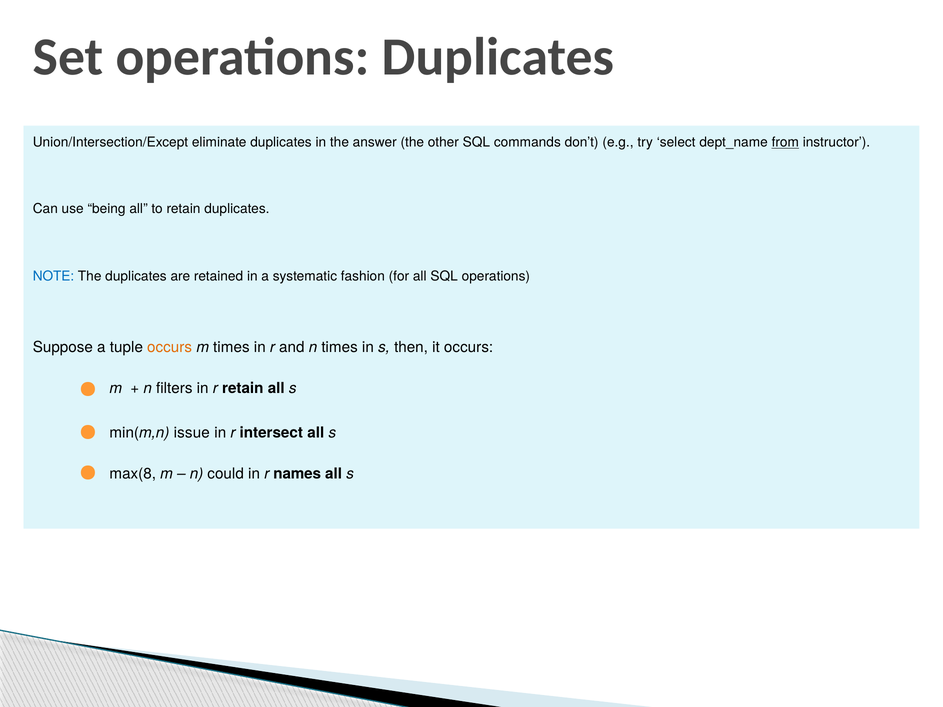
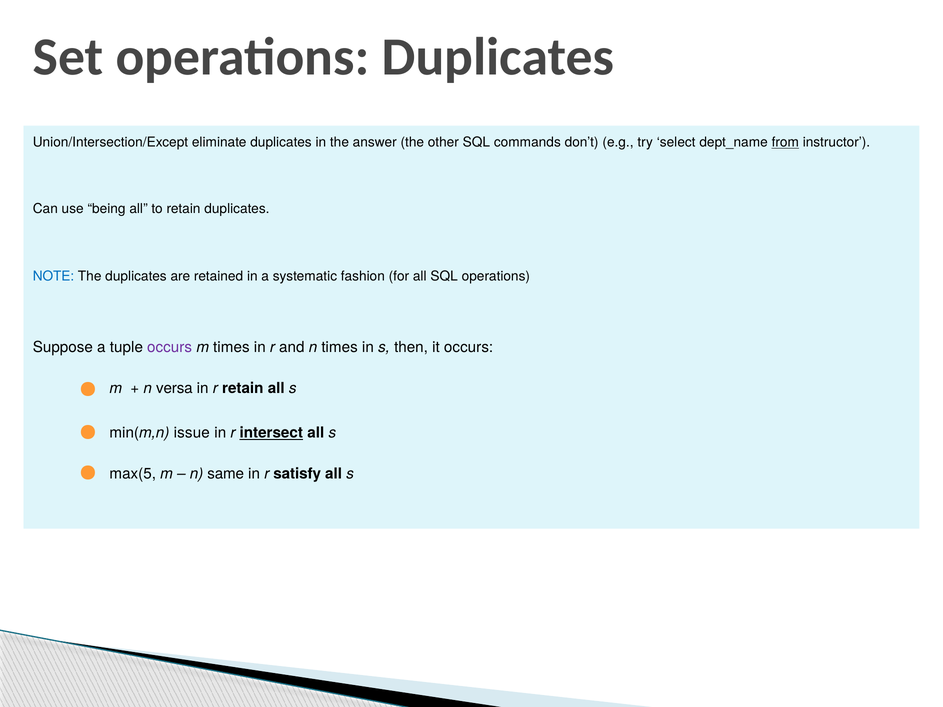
occurs at (170, 347) colour: orange -> purple
filters: filters -> versa
intersect underline: none -> present
max(8: max(8 -> max(5
could: could -> same
names: names -> satisfy
